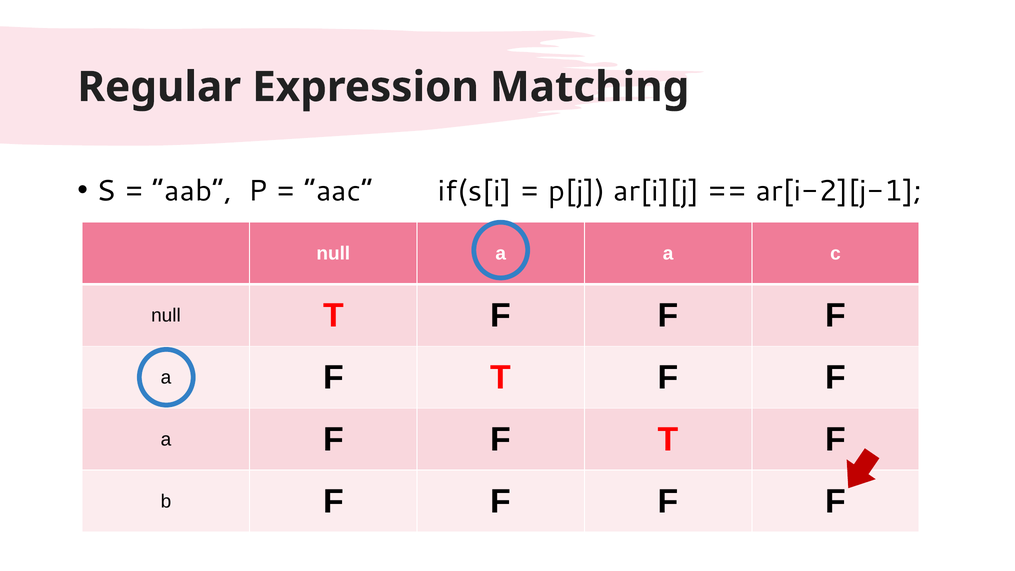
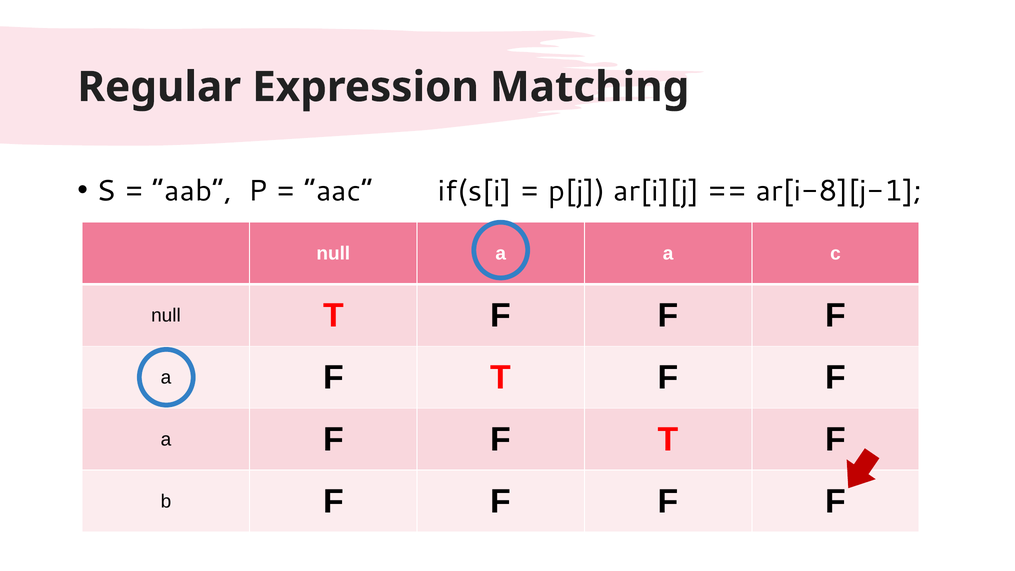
ar[i-2][j-1: ar[i-2][j-1 -> ar[i-8][j-1
